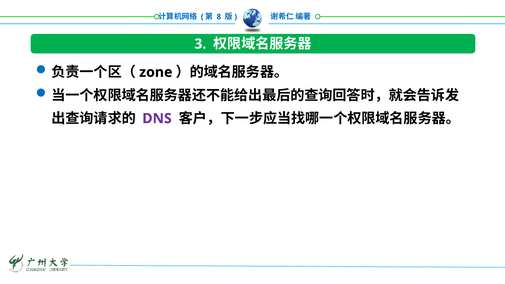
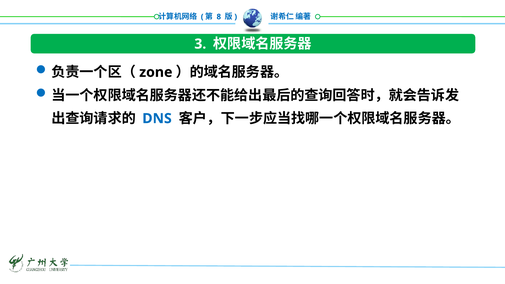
DNS colour: purple -> blue
